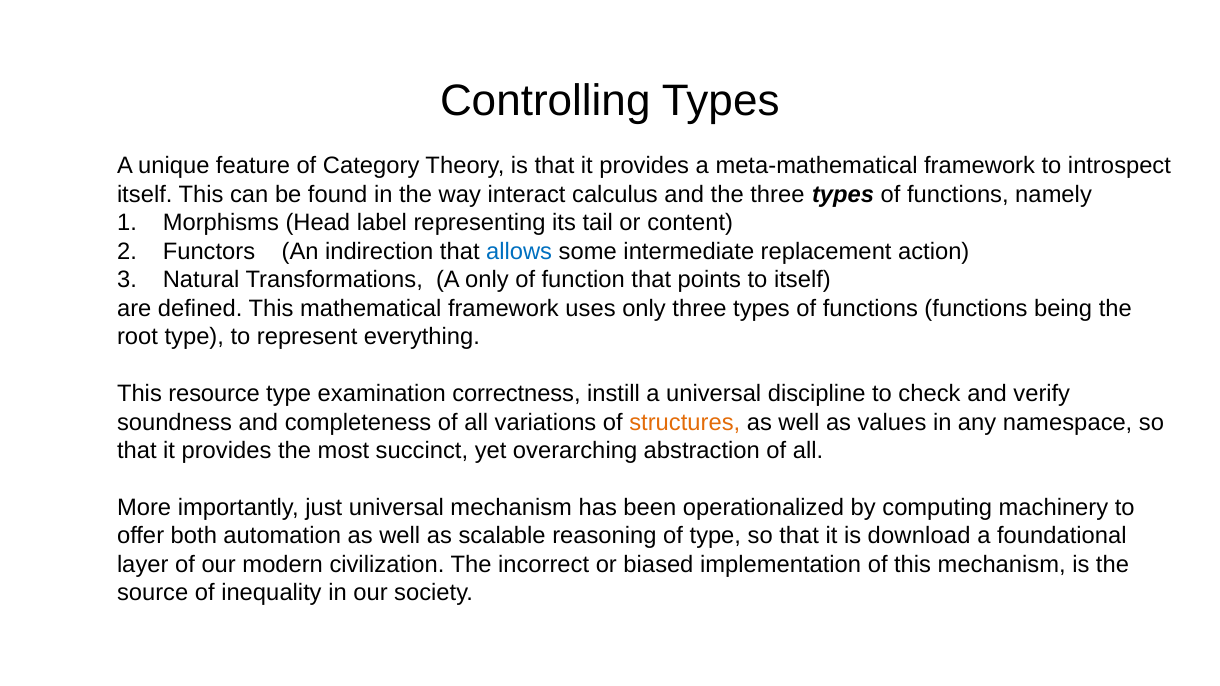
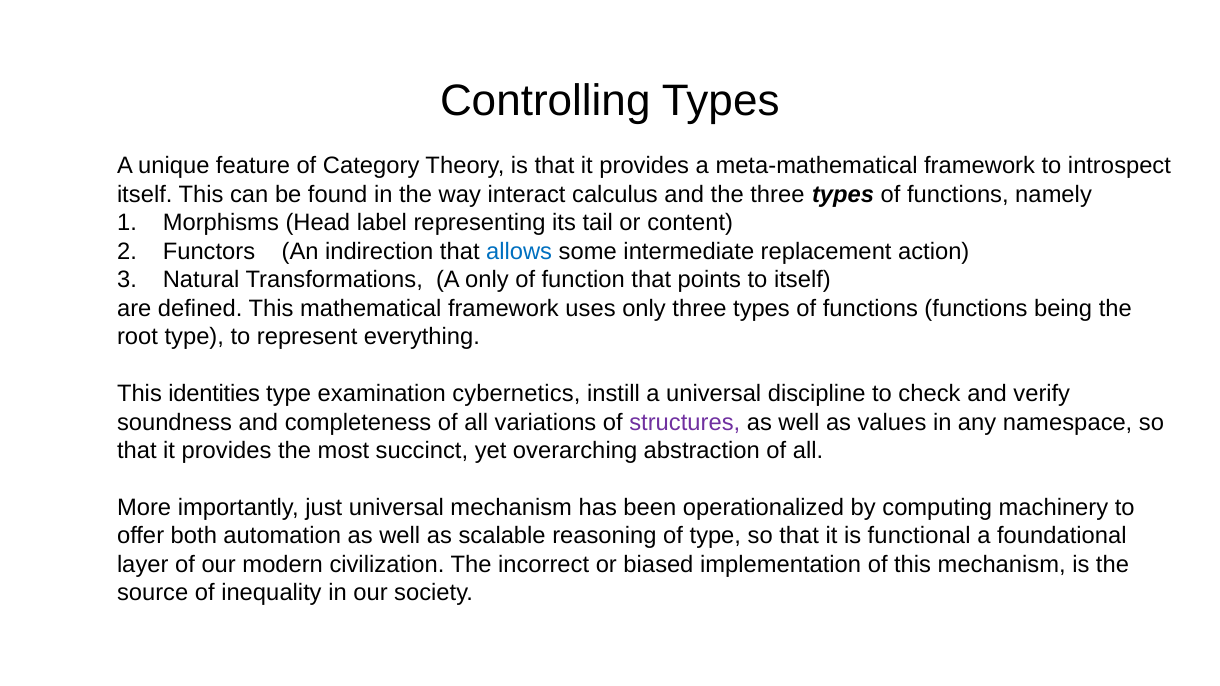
resource: resource -> identities
correctness: correctness -> cybernetics
structures colour: orange -> purple
download: download -> functional
